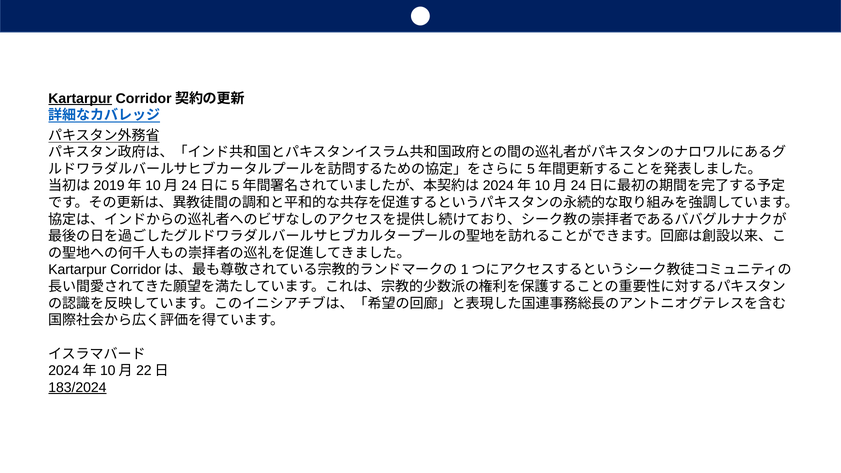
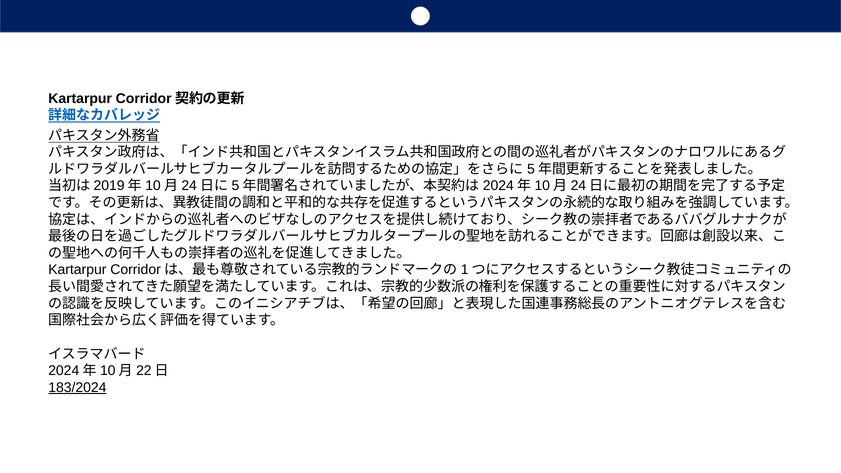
Kartarpur at (80, 98) underline: present -> none
